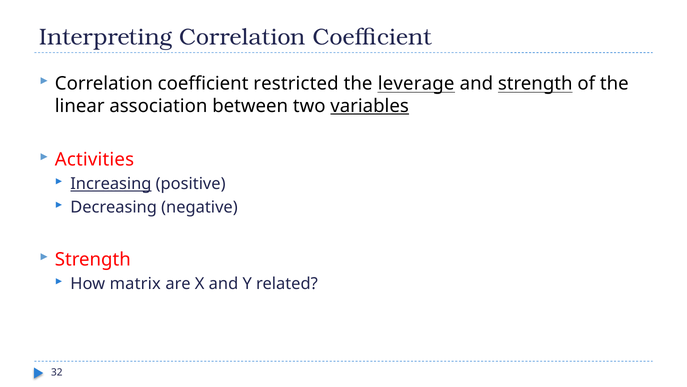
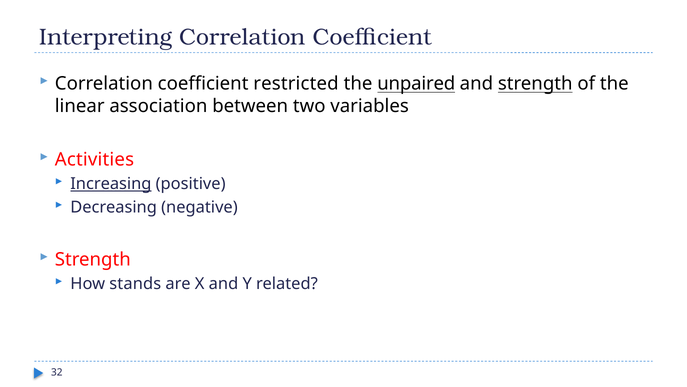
leverage: leverage -> unpaired
variables underline: present -> none
matrix: matrix -> stands
